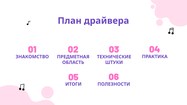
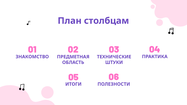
драйвера: драйвера -> столбцам
